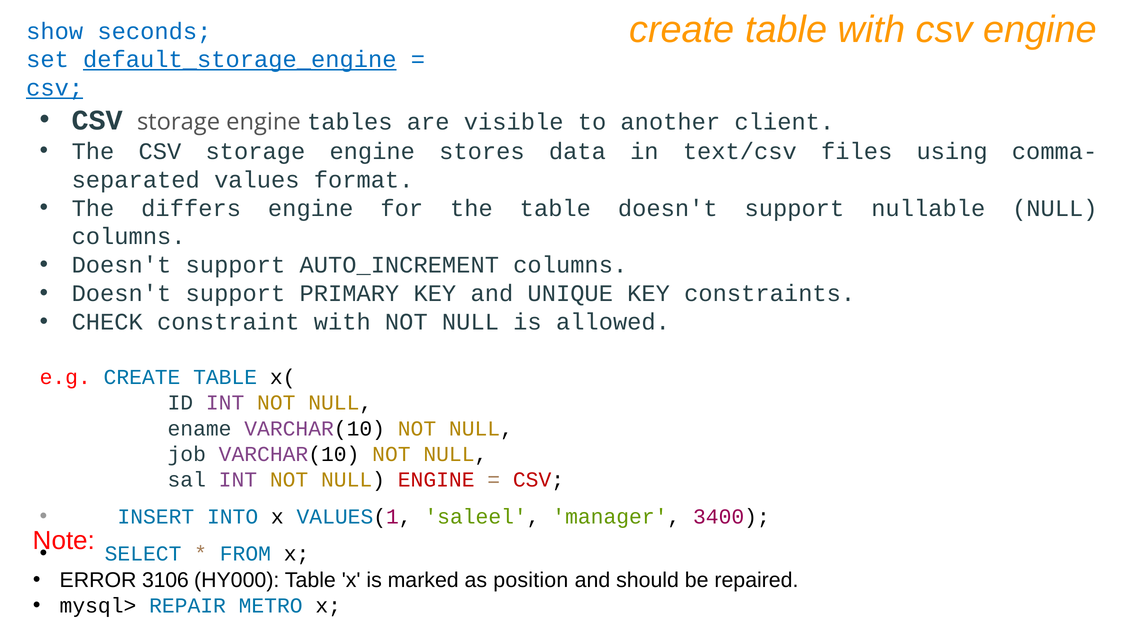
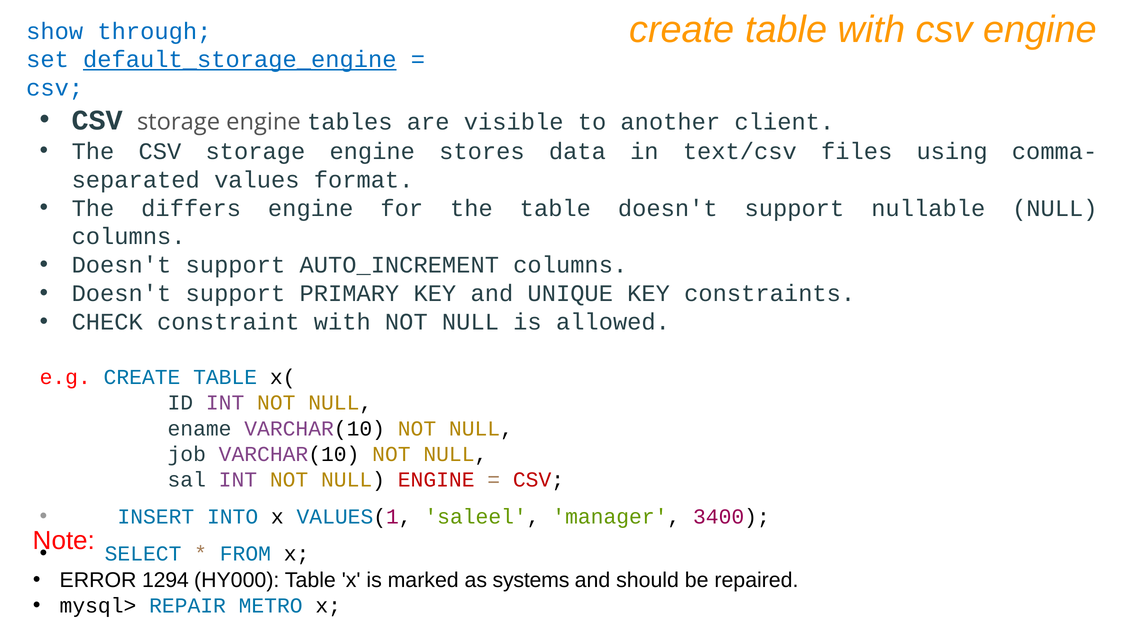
seconds: seconds -> through
csv at (55, 88) underline: present -> none
3106: 3106 -> 1294
position: position -> systems
